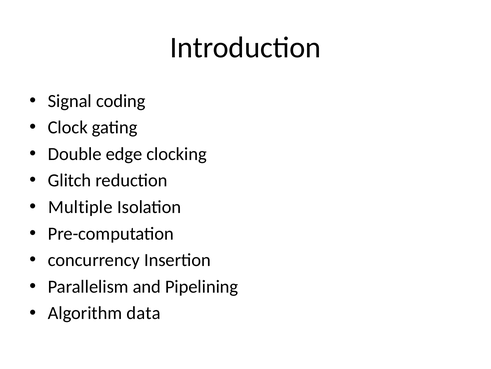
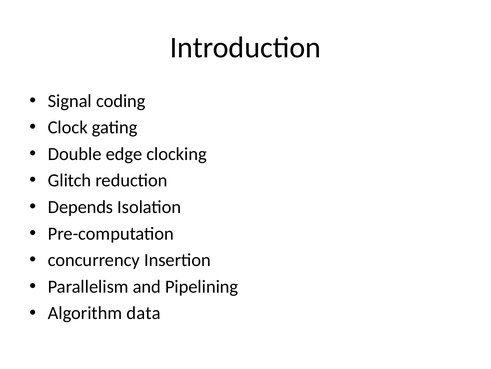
Multiple: Multiple -> Depends
